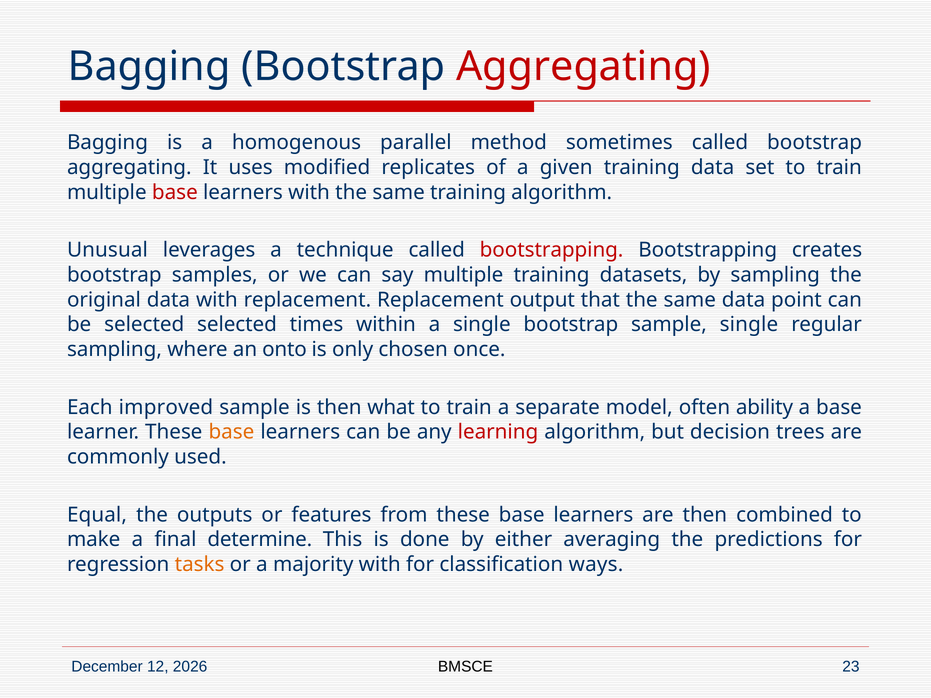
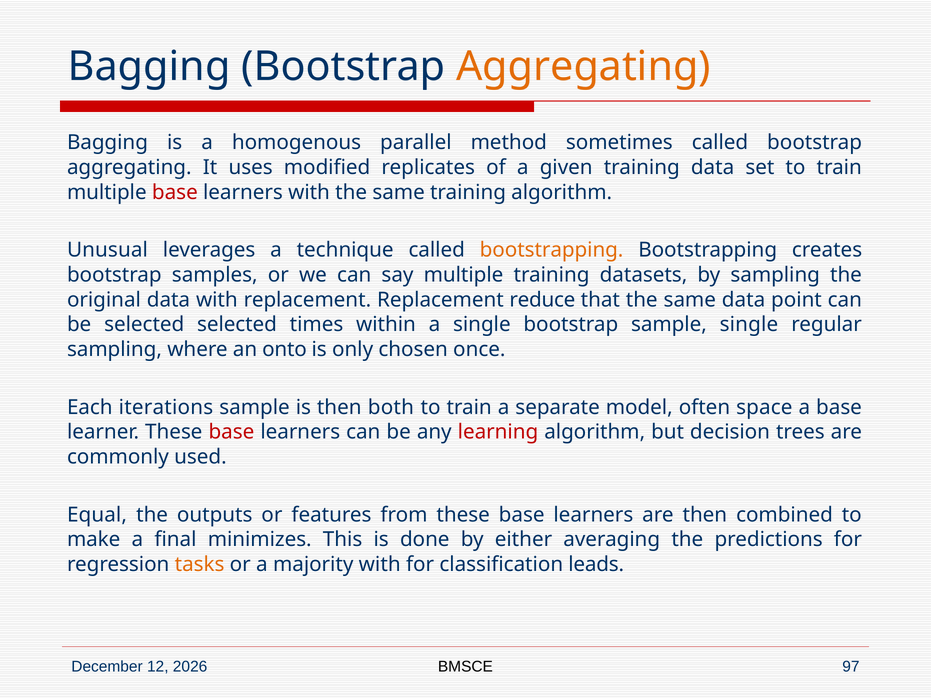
Aggregating at (583, 66) colour: red -> orange
bootstrapping at (552, 250) colour: red -> orange
output: output -> rеducе
improvеd: improvеd -> iterations
what: what -> both
ability: ability -> space
base at (231, 432) colour: orange -> red
determine: determine -> minimizes
ways: ways -> leads
23: 23 -> 97
